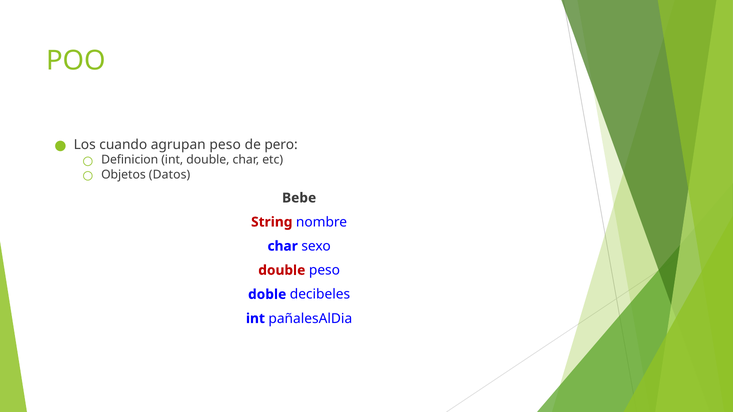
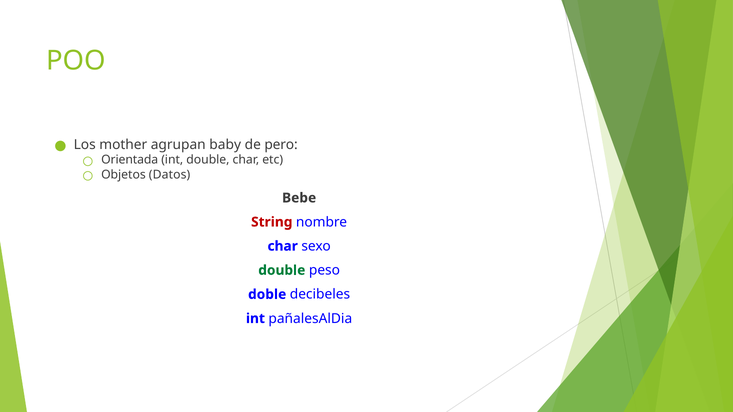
cuando: cuando -> mother
agrupan peso: peso -> baby
Definicion: Definicion -> Orientada
double at (282, 270) colour: red -> green
